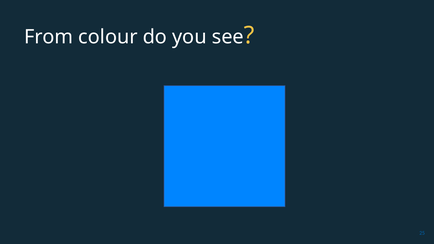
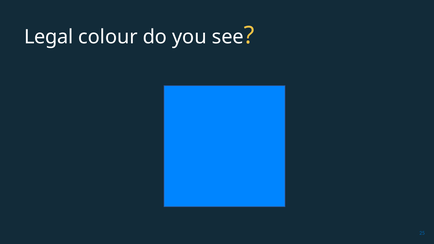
From: From -> Legal
